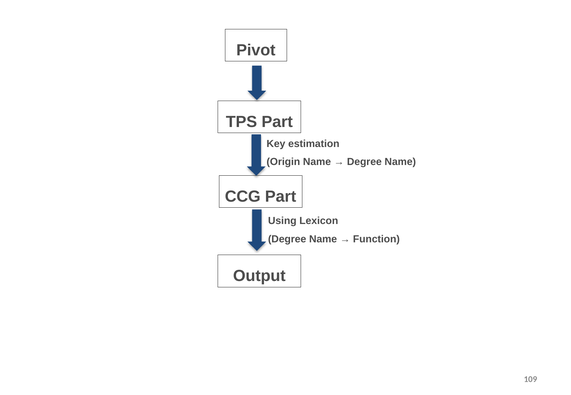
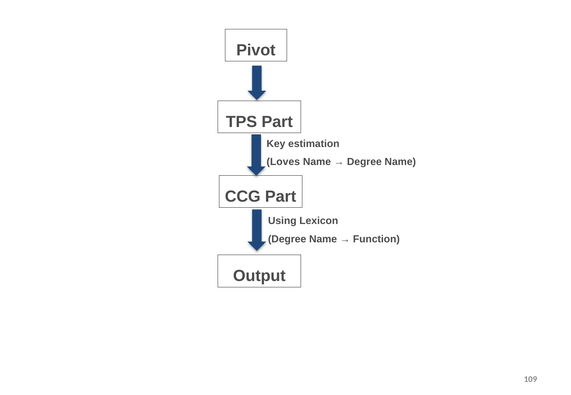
Origin: Origin -> Loves
